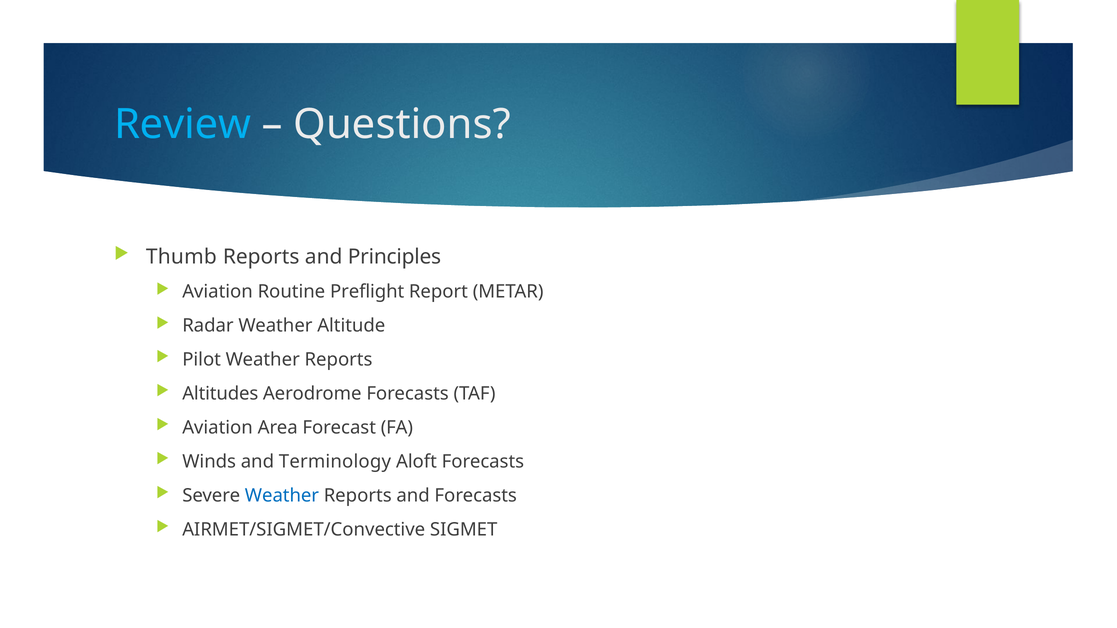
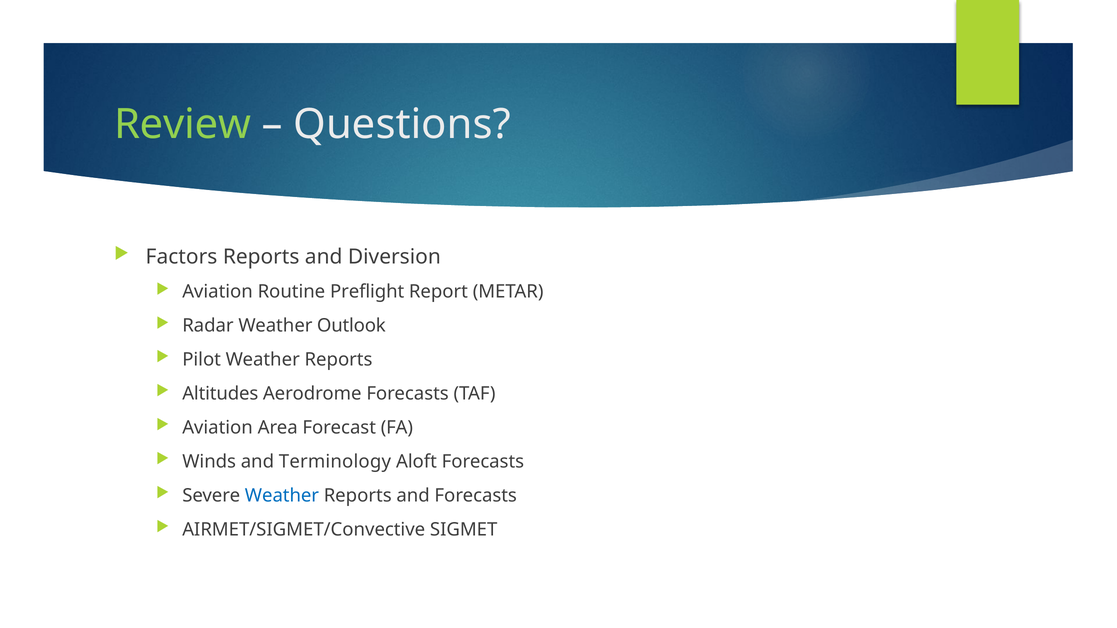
Review colour: light blue -> light green
Thumb: Thumb -> Factors
Principles: Principles -> Diversion
Altitude: Altitude -> Outlook
